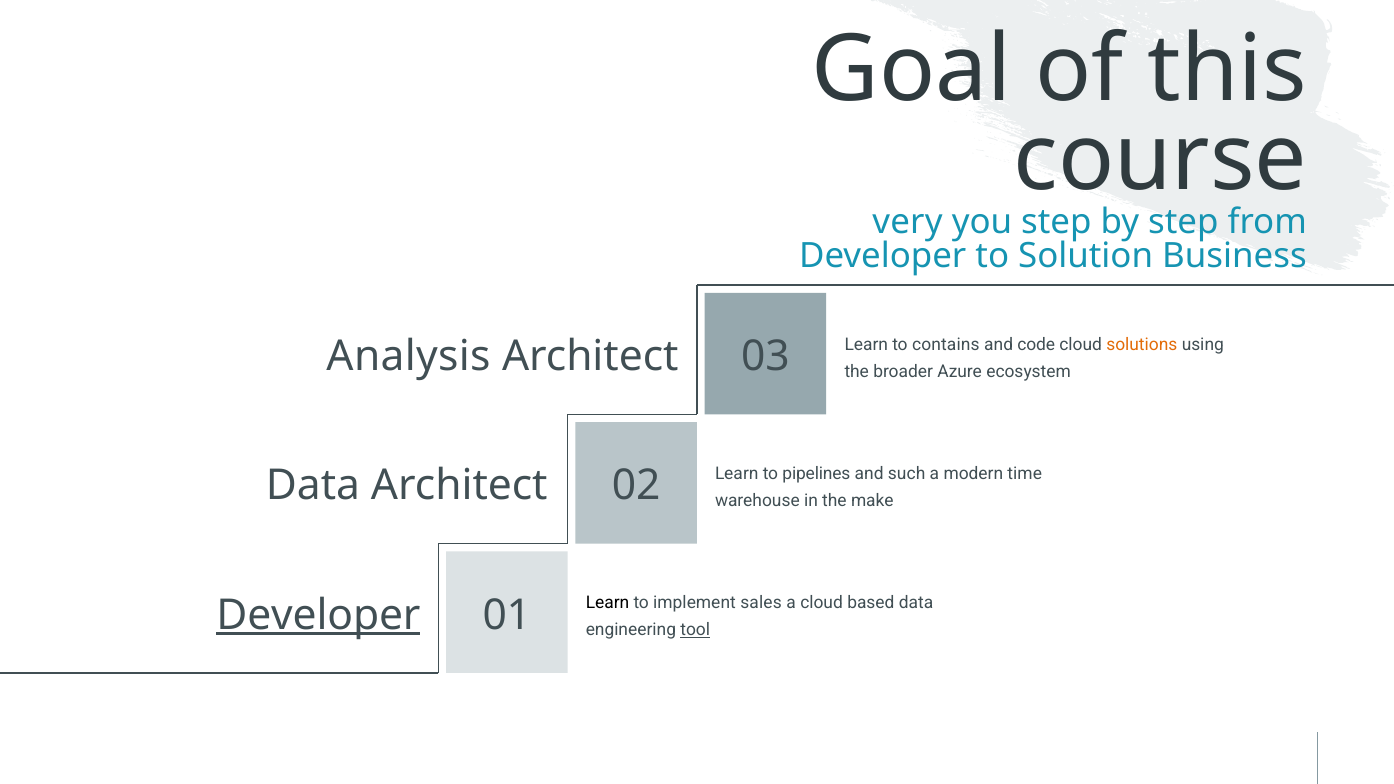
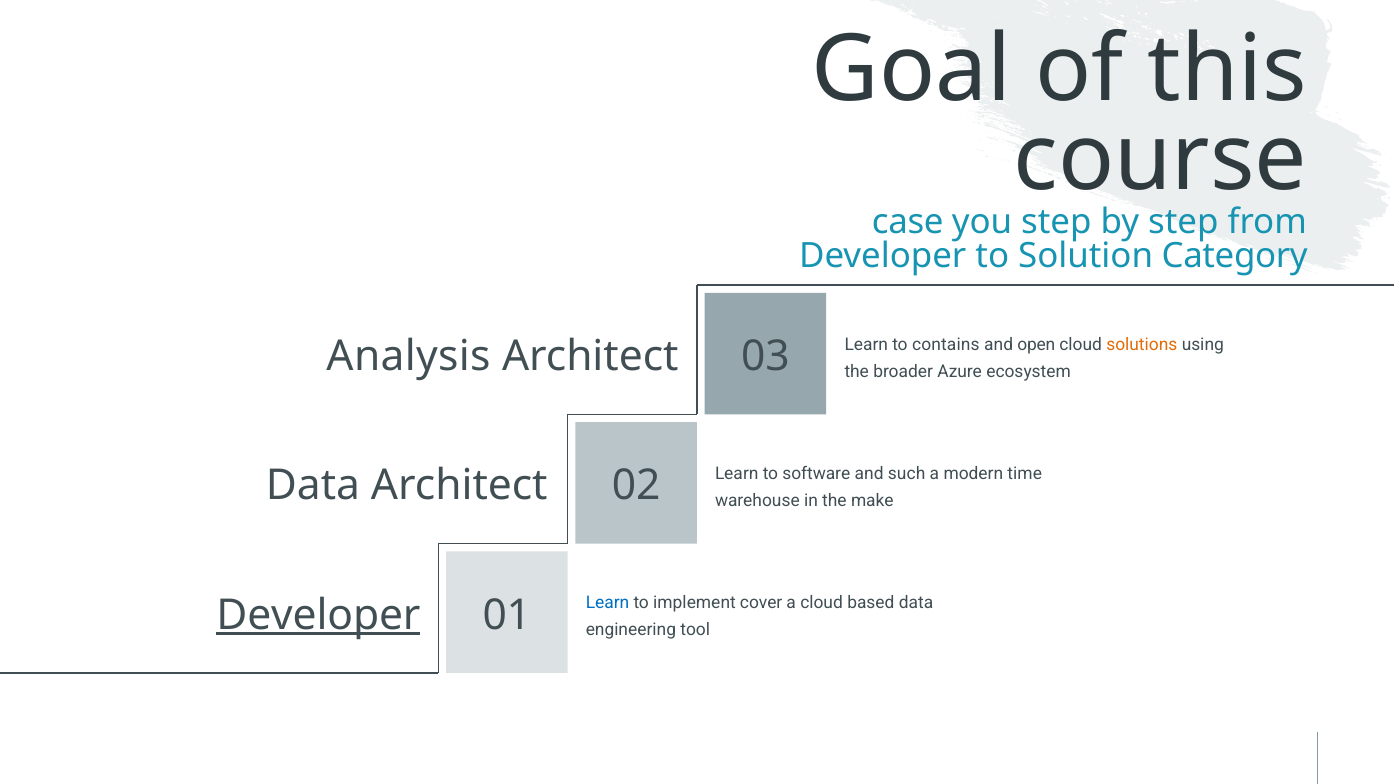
very: very -> case
Business: Business -> Category
code: code -> open
pipelines: pipelines -> software
Learn at (608, 603) colour: black -> blue
sales: sales -> cover
tool underline: present -> none
